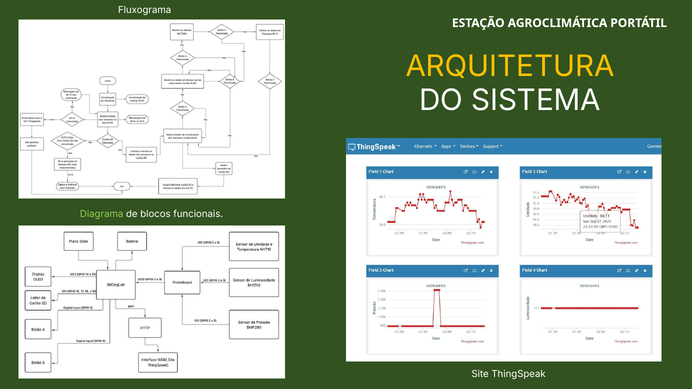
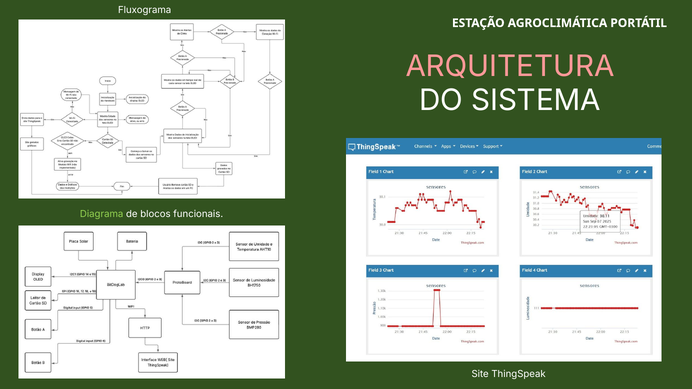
ARQUITETURA colour: yellow -> pink
